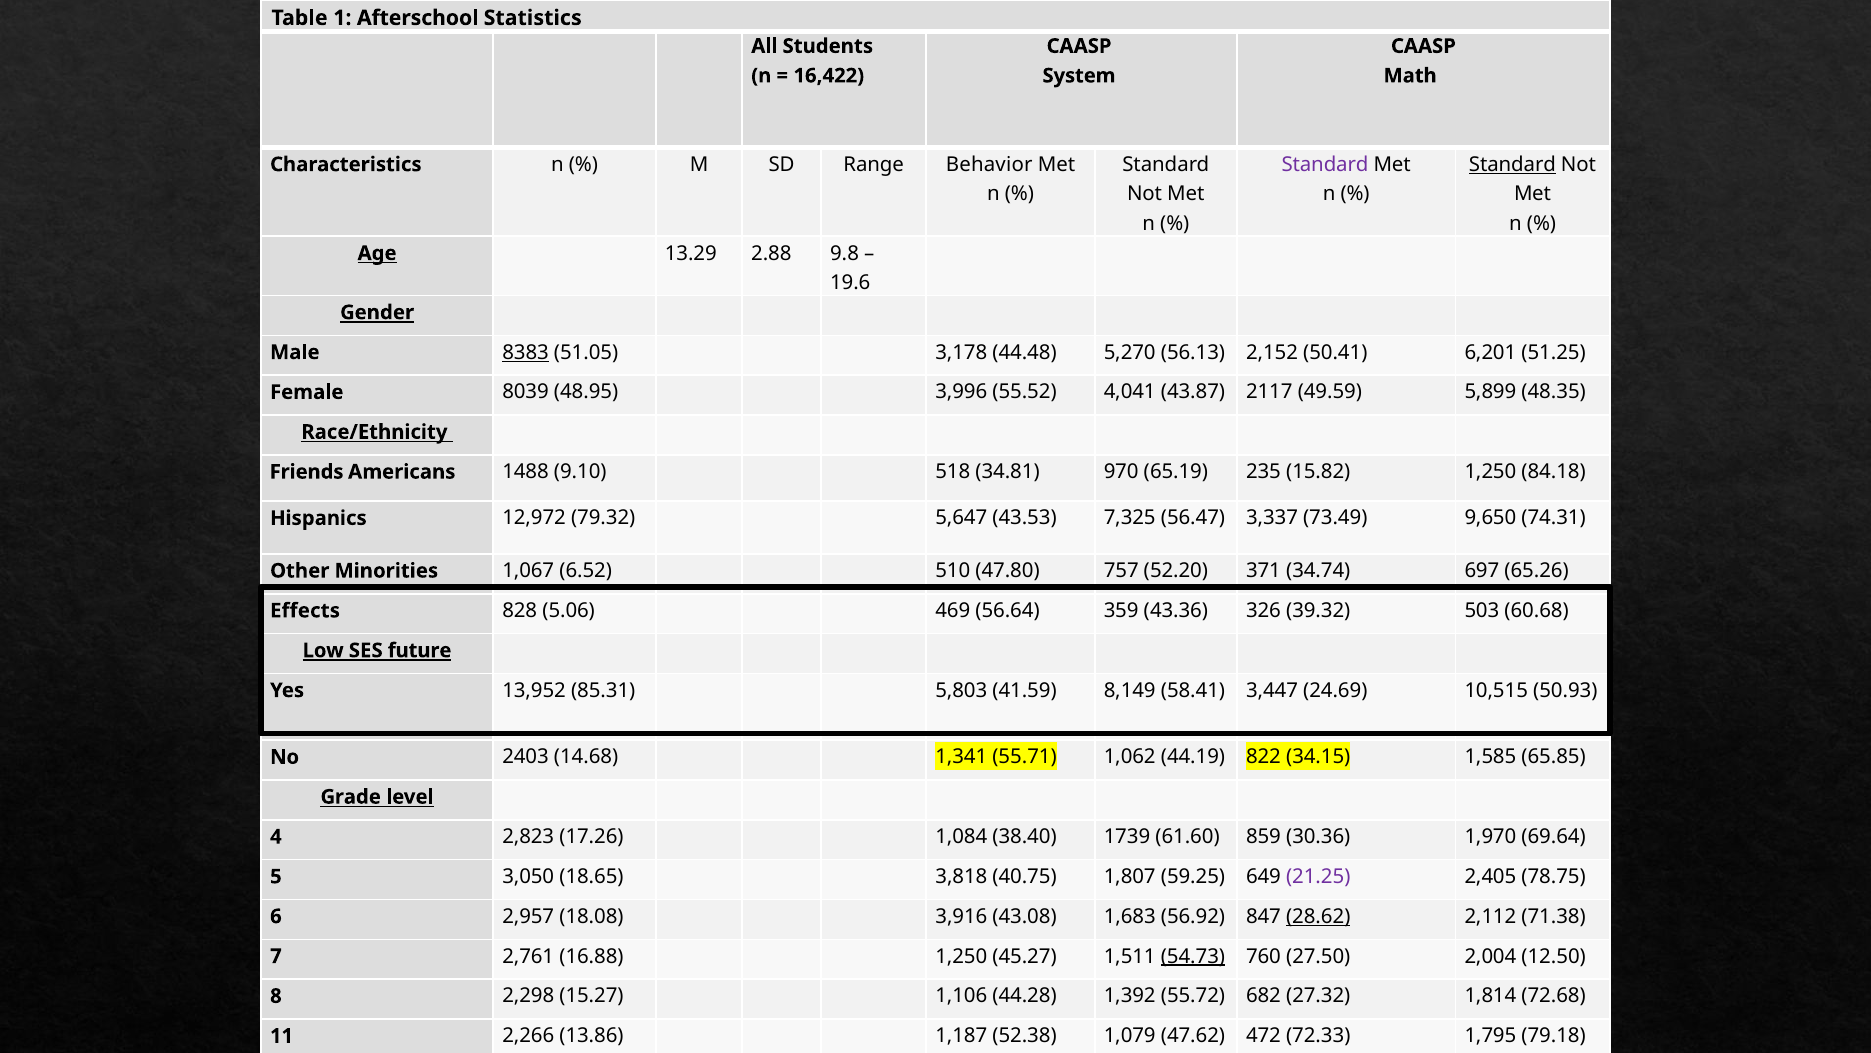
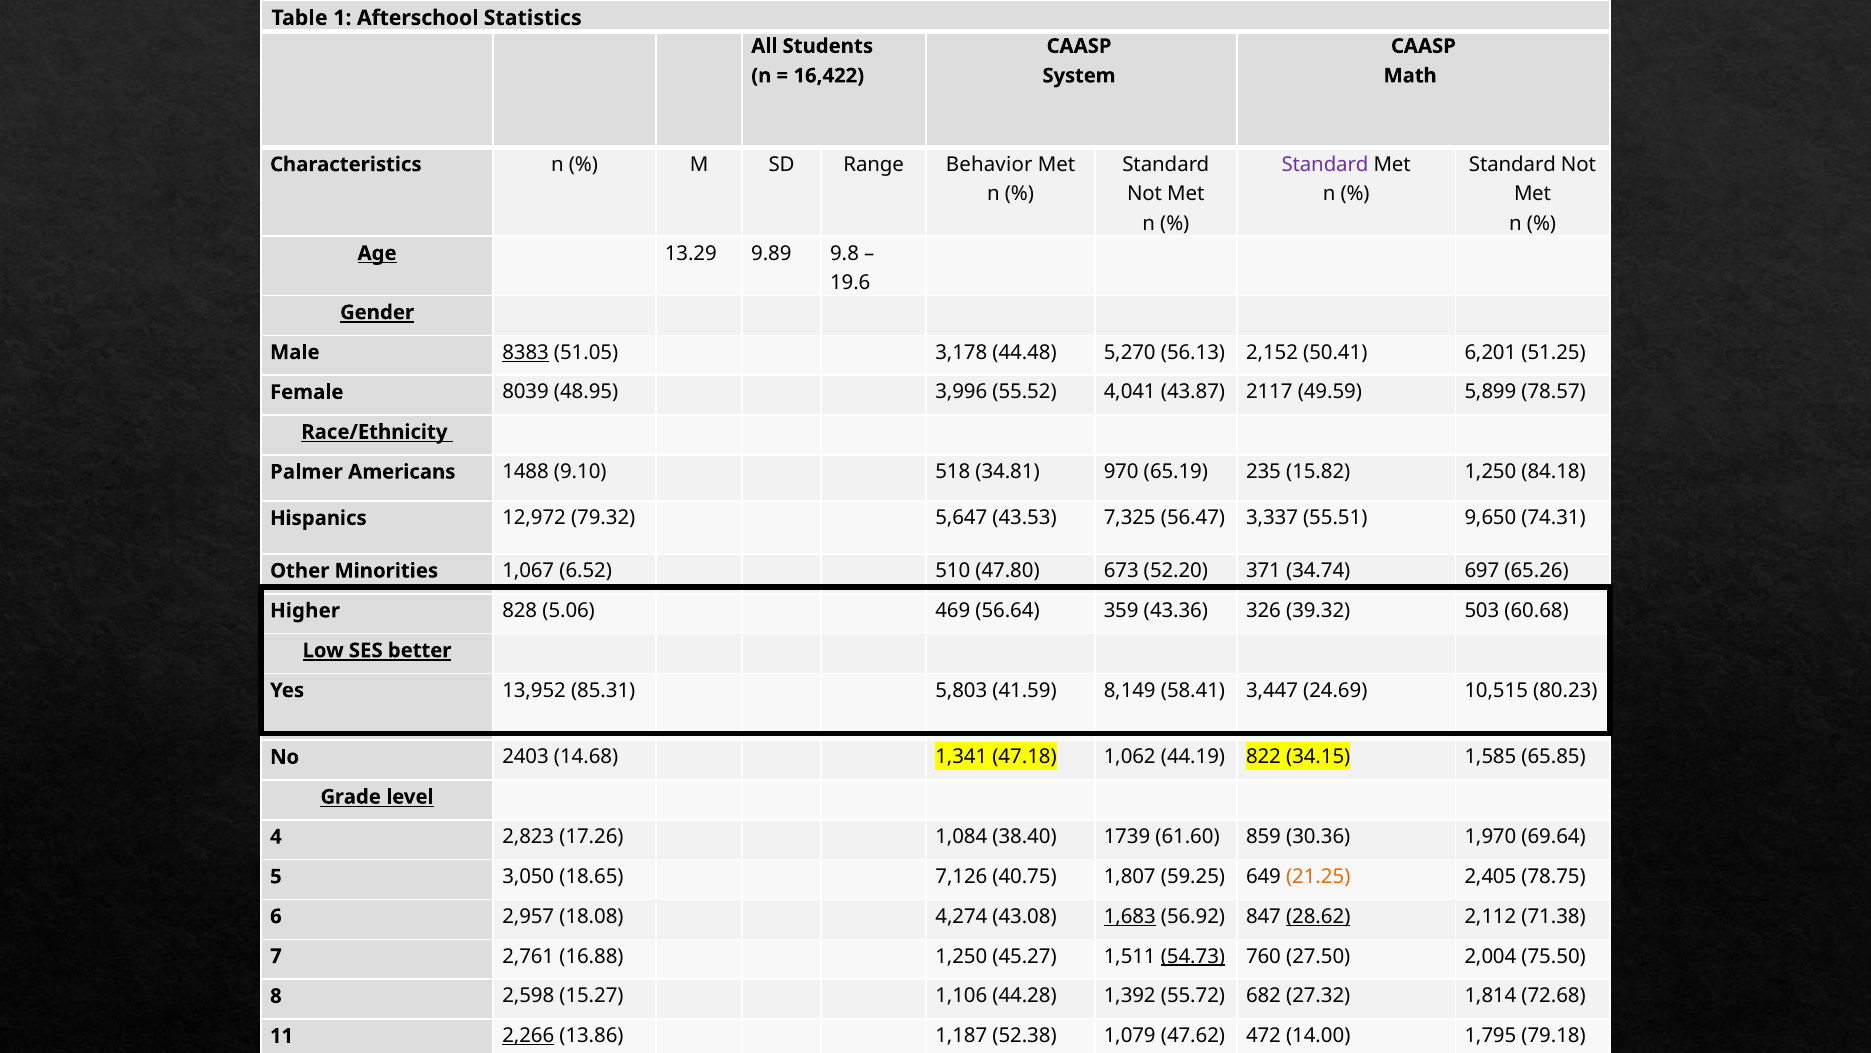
Standard at (1512, 164) underline: present -> none
2.88: 2.88 -> 9.89
48.35: 48.35 -> 78.57
Friends: Friends -> Palmer
73.49: 73.49 -> 55.51
757: 757 -> 673
Effects: Effects -> Higher
future: future -> better
50.93: 50.93 -> 80.23
55.71: 55.71 -> 47.18
3,818: 3,818 -> 7,126
21.25 colour: purple -> orange
3,916: 3,916 -> 4,274
1,683 underline: none -> present
12.50: 12.50 -> 75.50
2,298: 2,298 -> 2,598
2,266 underline: none -> present
72.33: 72.33 -> 14.00
